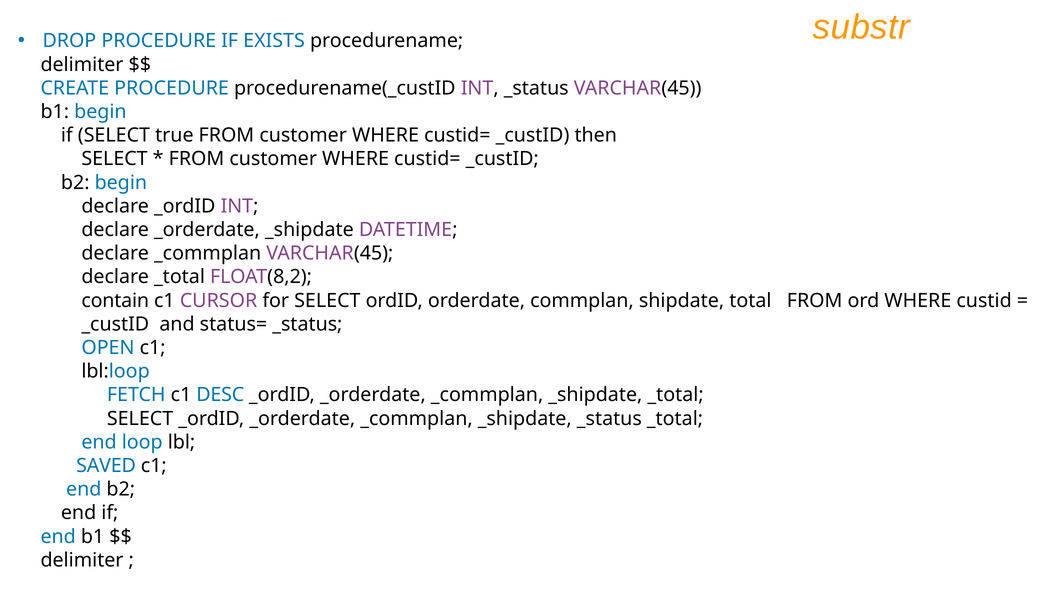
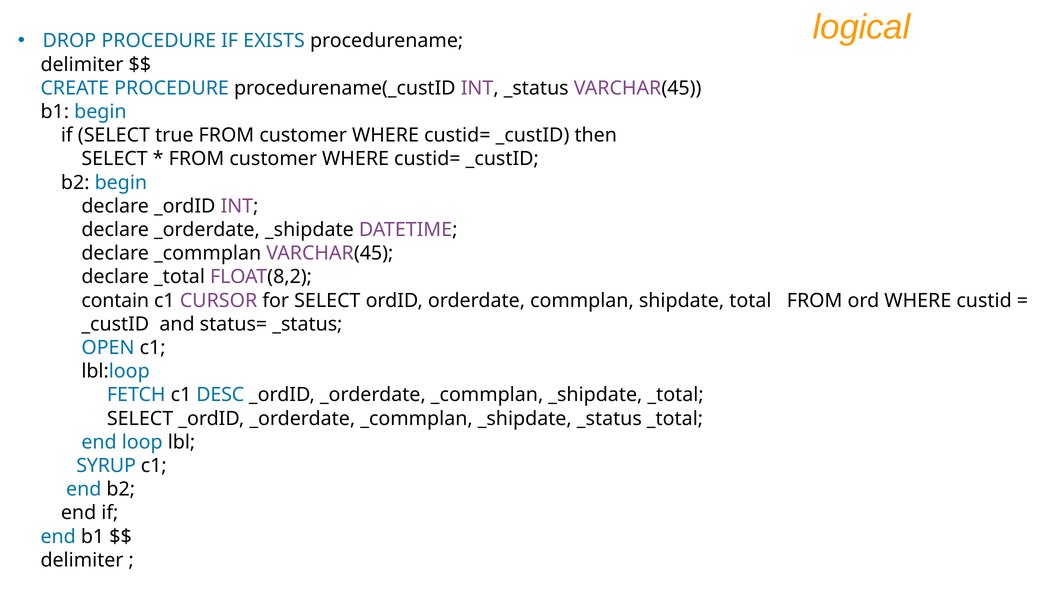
substr: substr -> logical
SAVED: SAVED -> SYRUP
